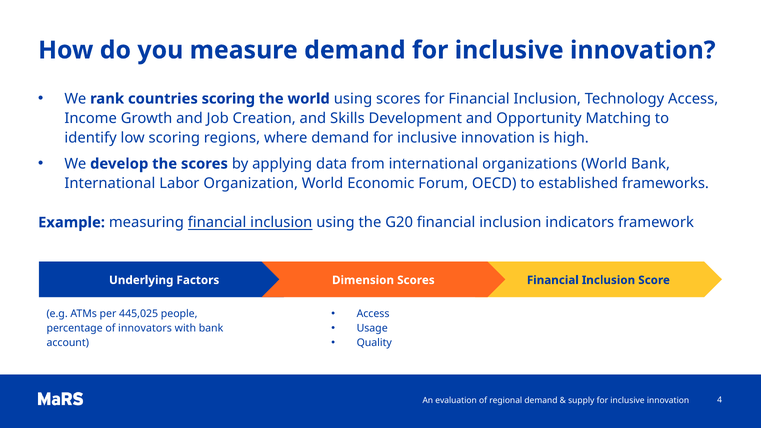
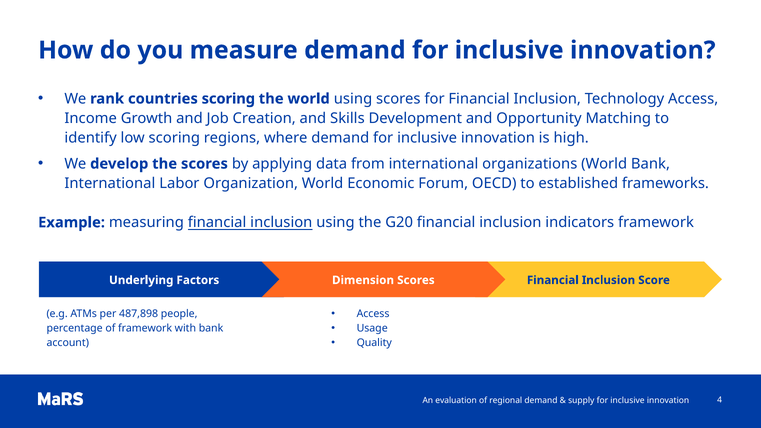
445,025: 445,025 -> 487,898
of innovators: innovators -> framework
